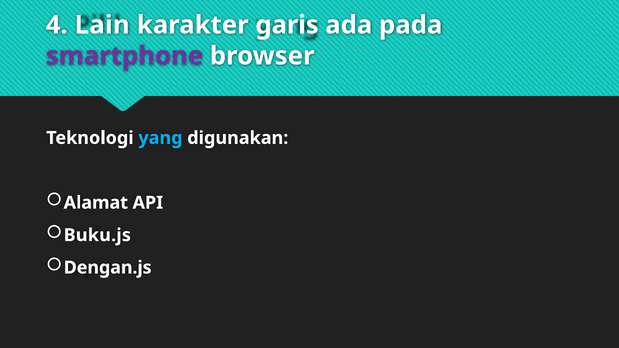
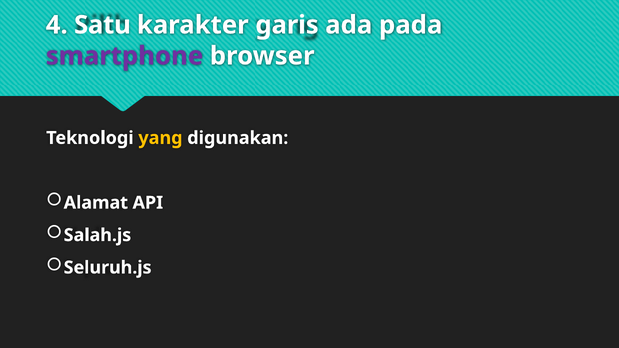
Lain: Lain -> Satu
yang colour: light blue -> yellow
Buku.js: Buku.js -> Salah.js
Dengan.js: Dengan.js -> Seluruh.js
